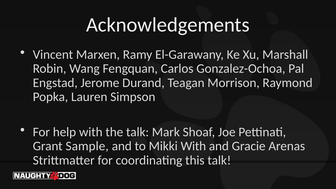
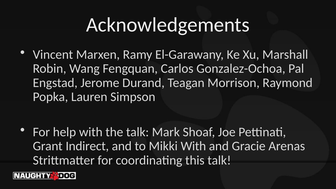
Sample: Sample -> Indirect
